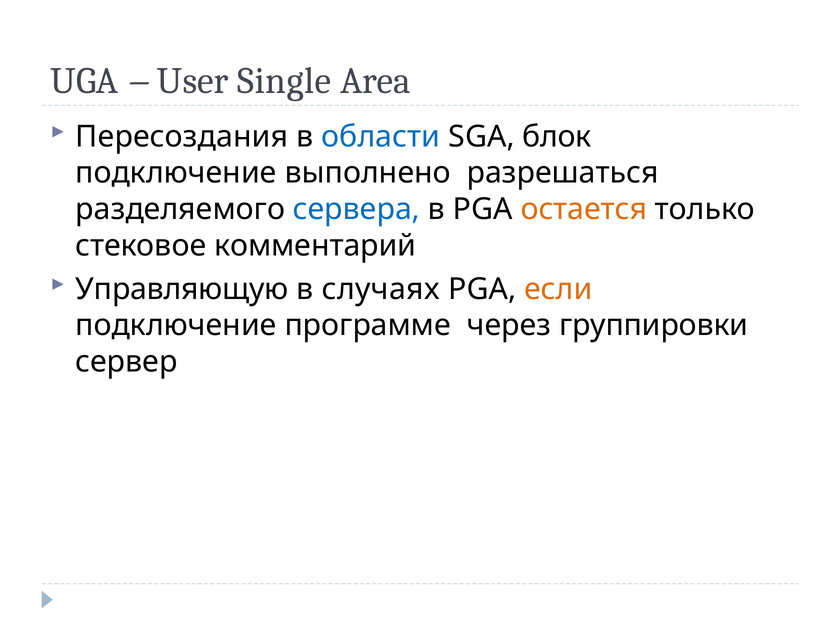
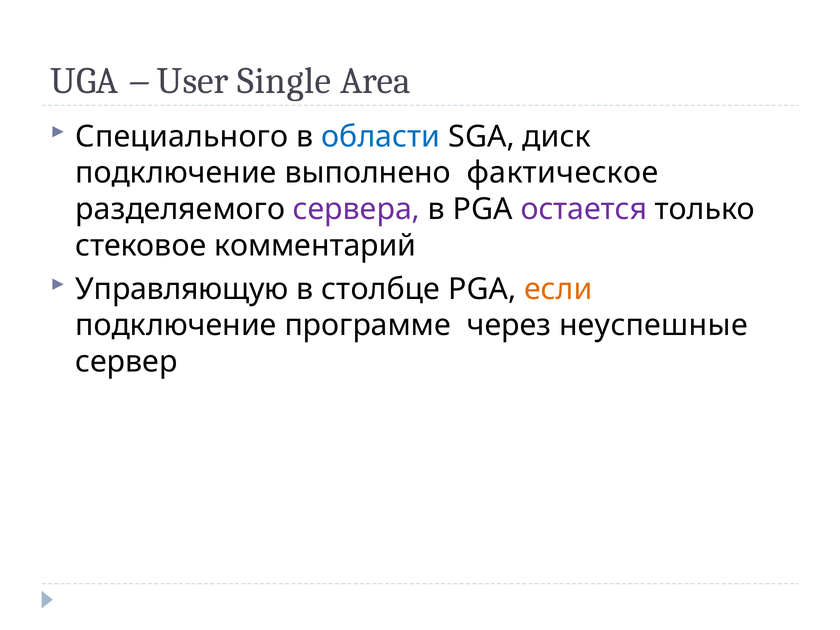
Пересоздания: Пересоздания -> Специального
блок: блок -> диск
разрешаться: разрешаться -> фактическое
сервера colour: blue -> purple
остается colour: orange -> purple
случаях: случаях -> столбце
группировки: группировки -> неуспешные
